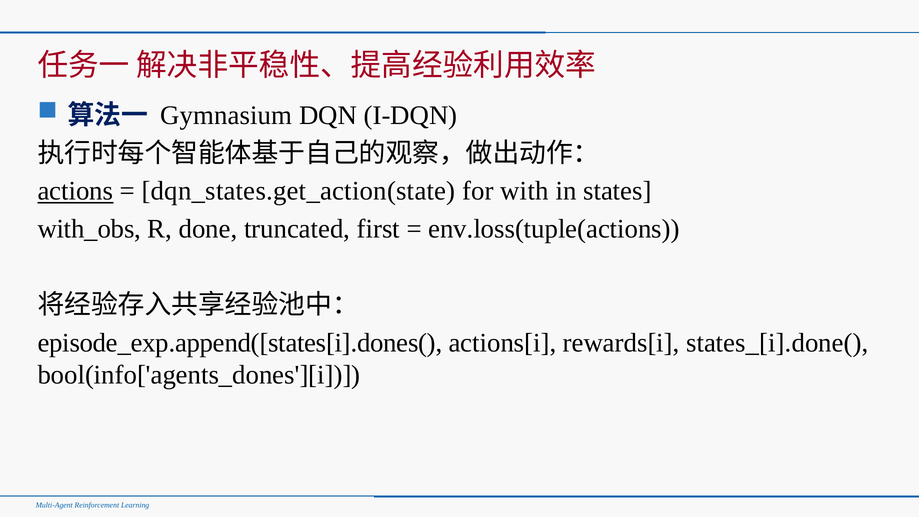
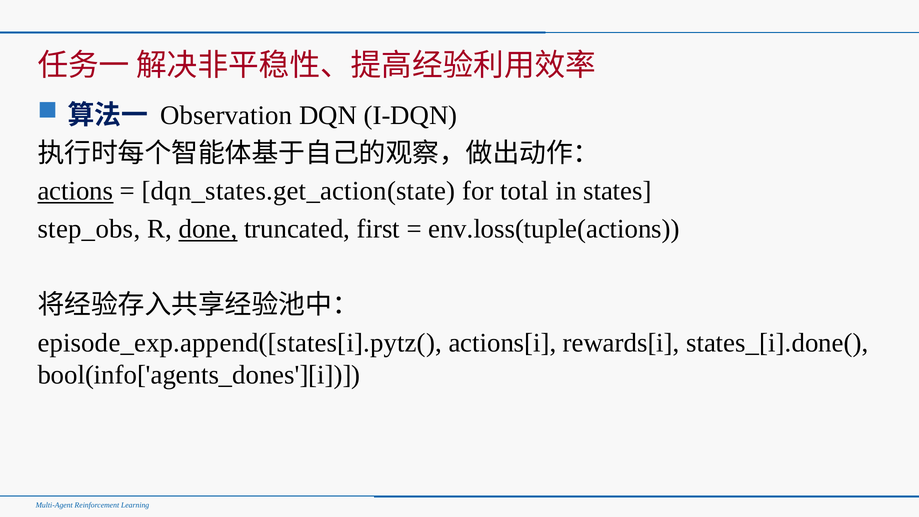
Gymnasium: Gymnasium -> Observation
with: with -> total
with_obs: with_obs -> step_obs
done underline: none -> present
episode_exp.append([states[i].dones(: episode_exp.append([states[i].dones( -> episode_exp.append([states[i].pytz(
